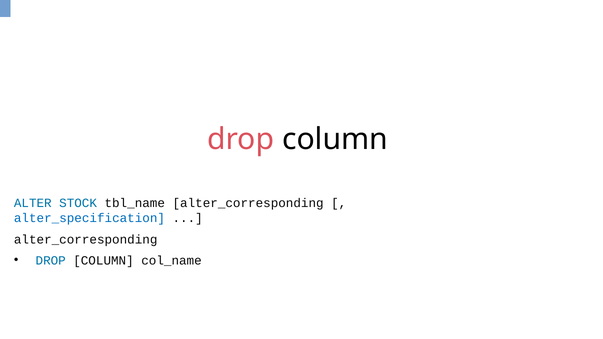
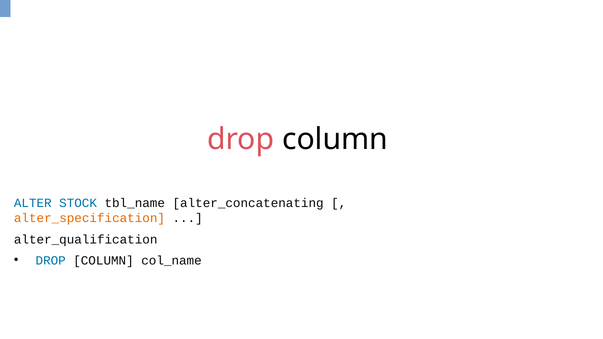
tbl_name alter_corresponding: alter_corresponding -> alter_concatenating
alter_specification colour: blue -> orange
alter_corresponding at (86, 239): alter_corresponding -> alter_qualification
